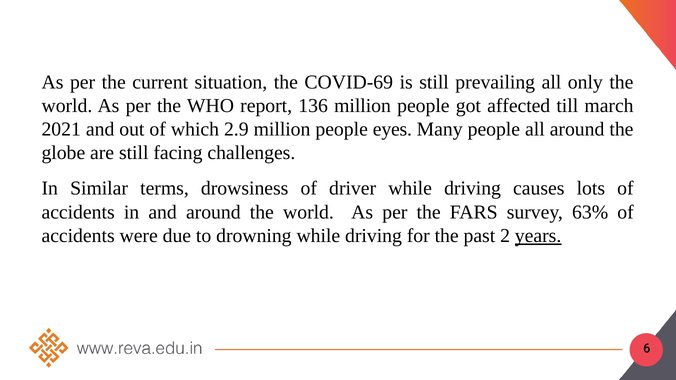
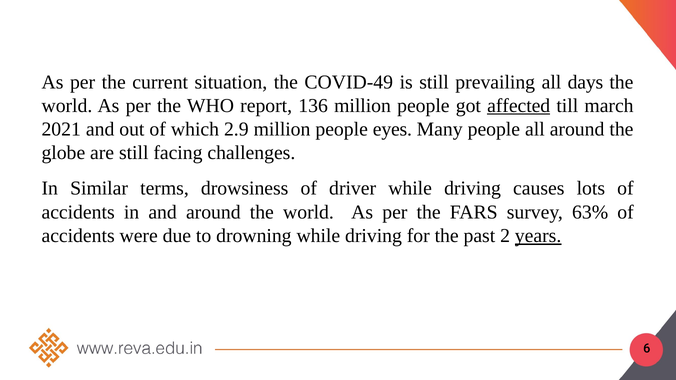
COVID-69: COVID-69 -> COVID-49
only: only -> days
affected underline: none -> present
